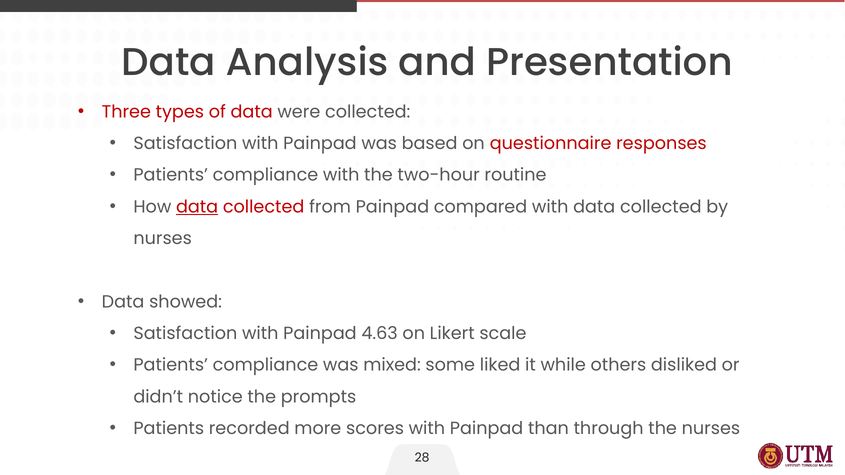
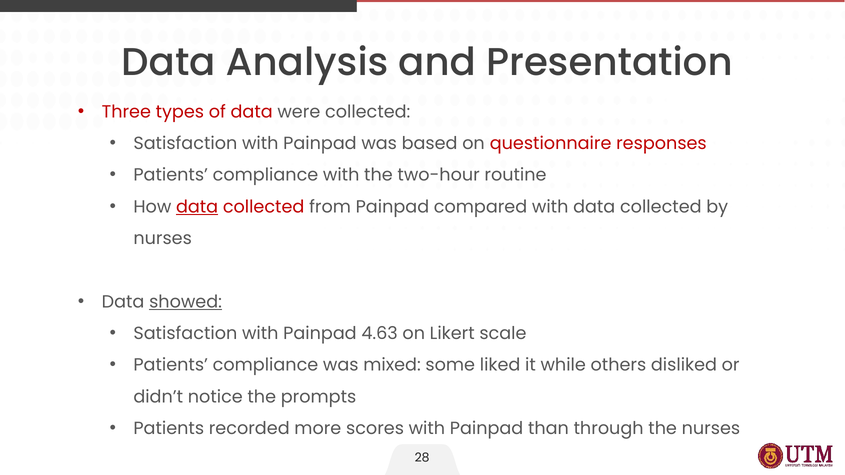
showed underline: none -> present
